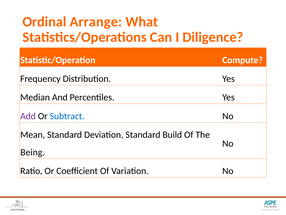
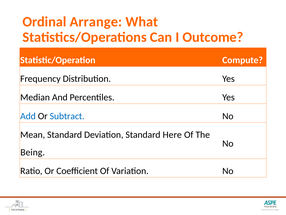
Diligence: Diligence -> Outcome
Add colour: purple -> blue
Build: Build -> Here
